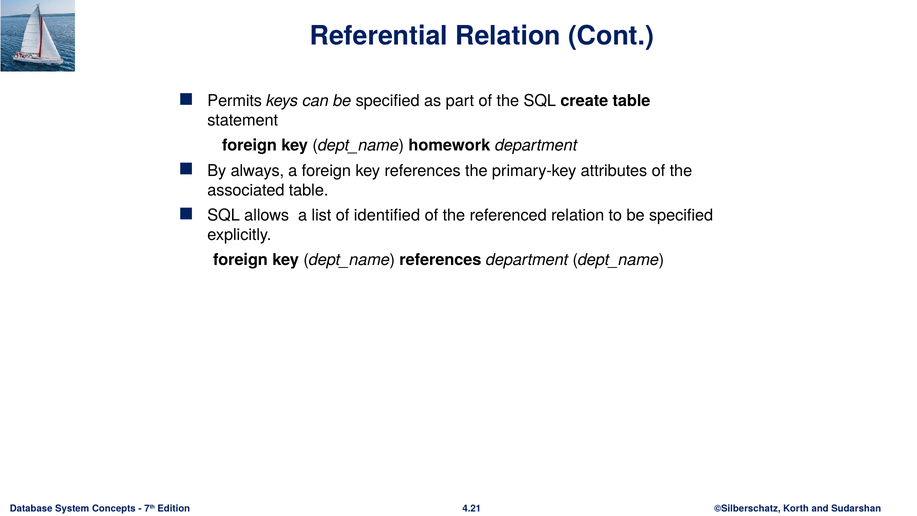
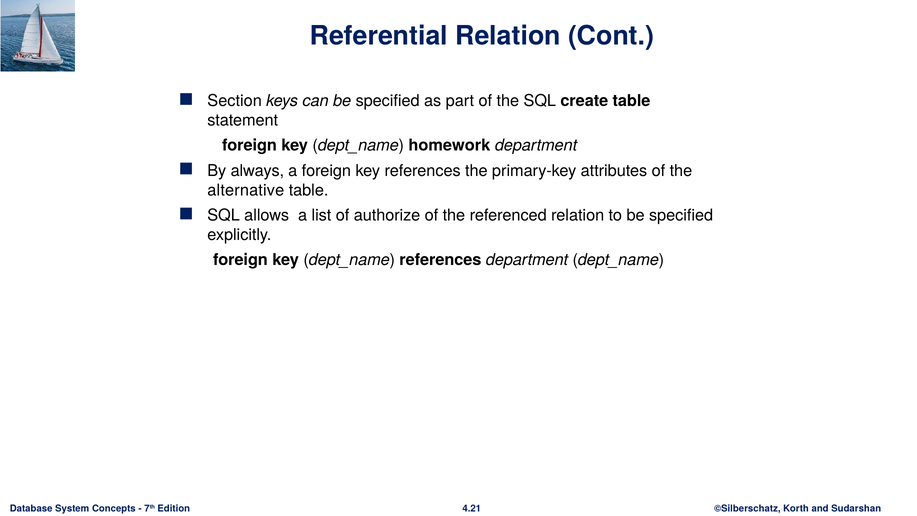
Permits: Permits -> Section
associated: associated -> alternative
identified: identified -> authorize
